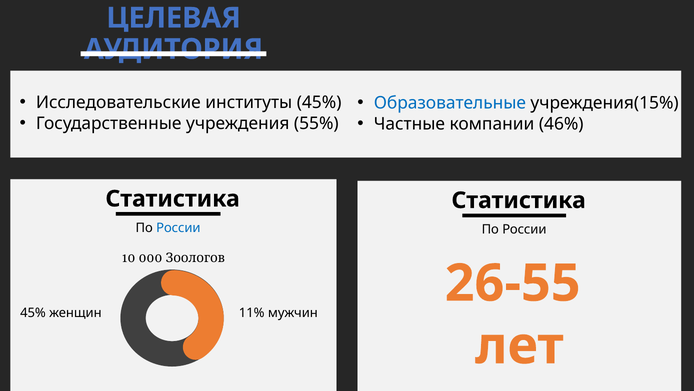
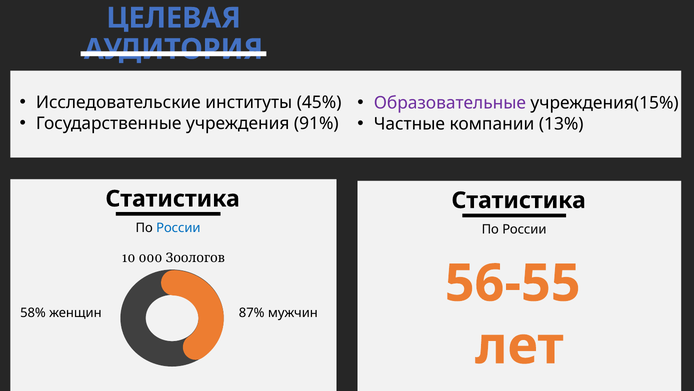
Образовательные colour: blue -> purple
55%: 55% -> 91%
46%: 46% -> 13%
26-55: 26-55 -> 56-55
45% at (33, 312): 45% -> 58%
11%: 11% -> 87%
